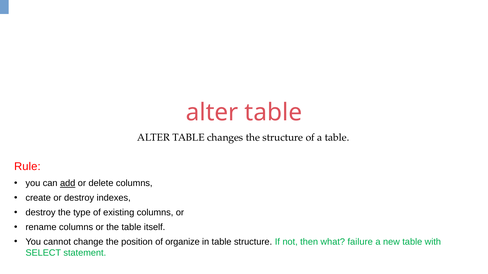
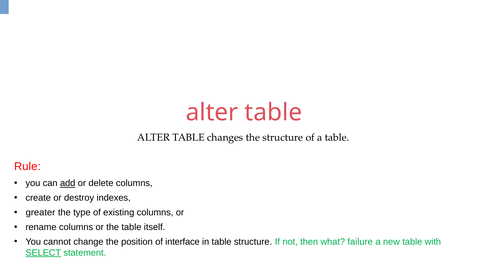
destroy at (41, 213): destroy -> greater
organize: organize -> interface
SELECT underline: none -> present
